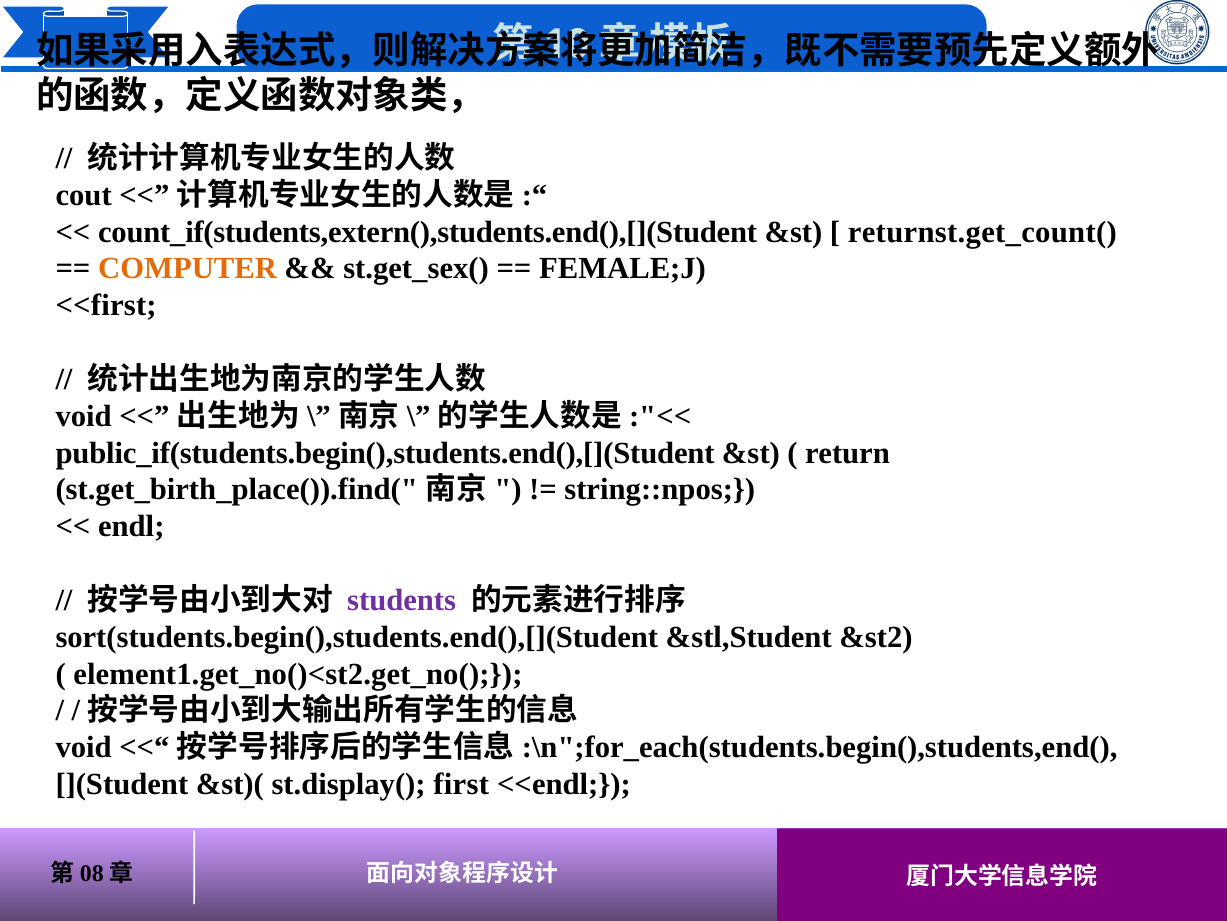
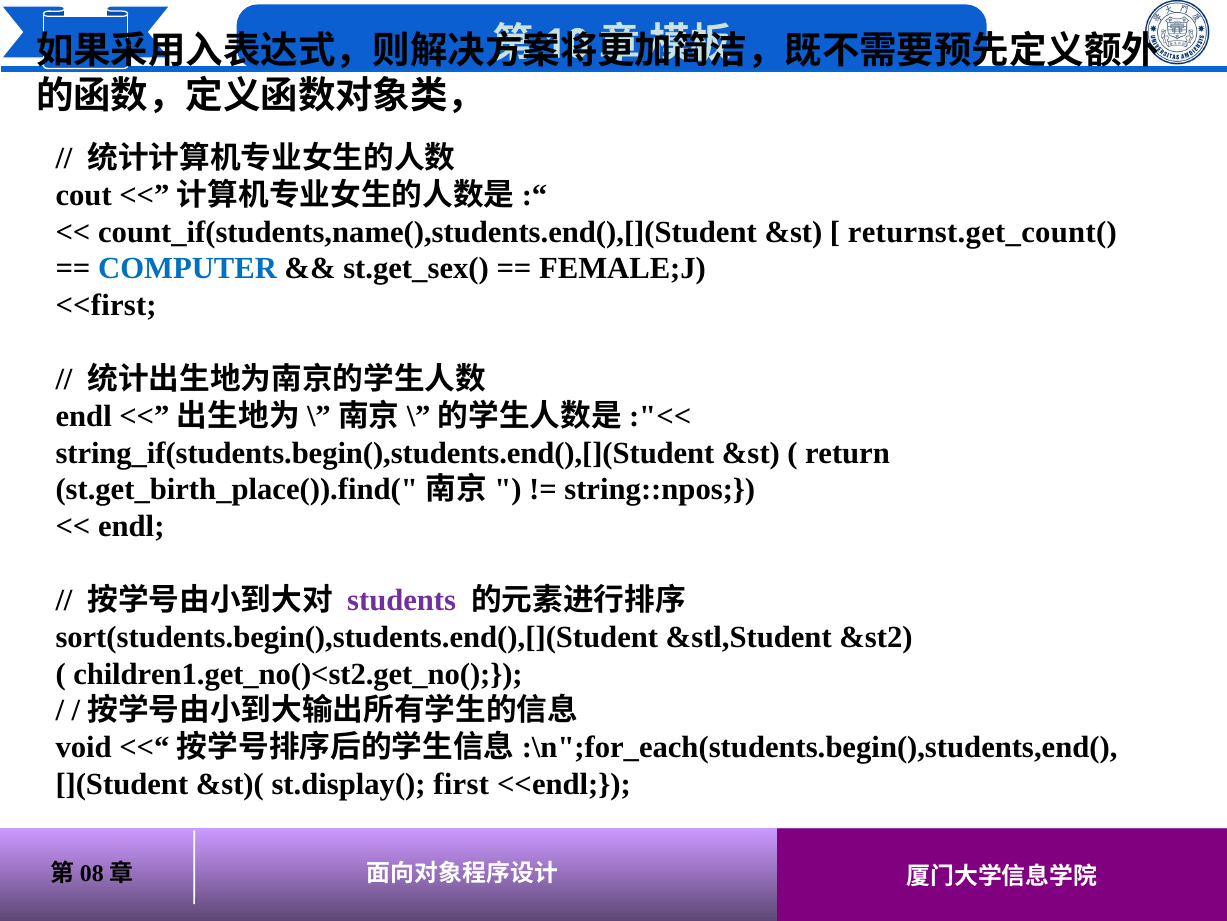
count_if(students,extern(),students.end(),[](Student: count_if(students,extern(),students.end(),[](Student -> count_if(students,name(),students.end(),[](Student
COMPUTER colour: orange -> blue
void at (84, 416): void -> endl
public_if(students.begin(),students.end(),[](Student: public_if(students.begin(),students.end(),[](Student -> string_if(students.begin(),students.end(),[](Student
element1.get_no()<st2.get_no(: element1.get_no()<st2.get_no( -> children1.get_no()<st2.get_no(
